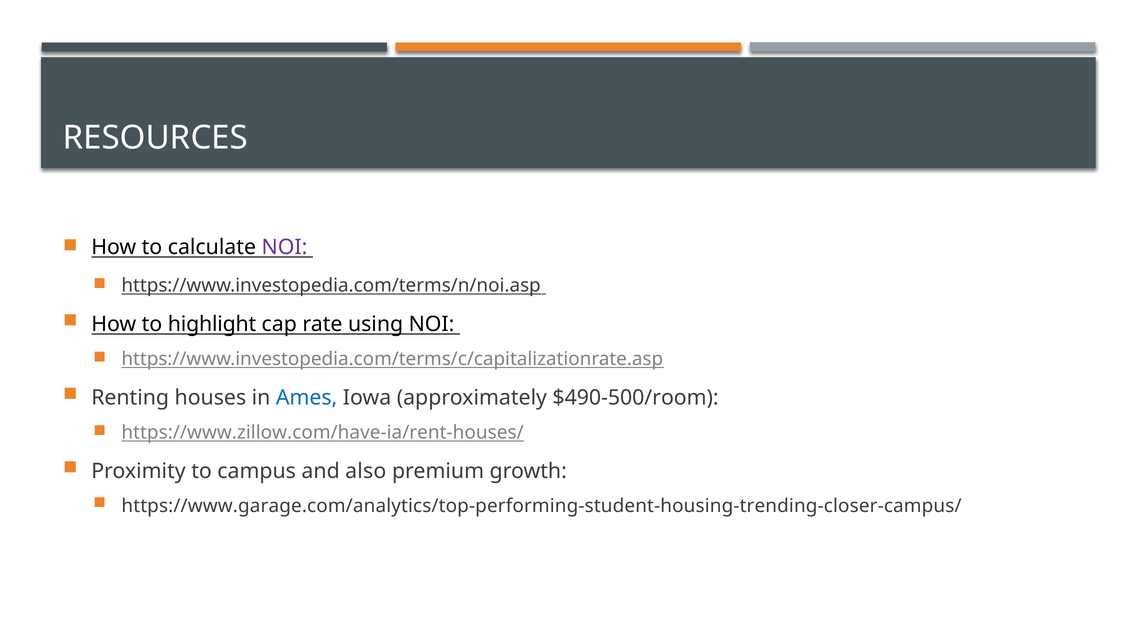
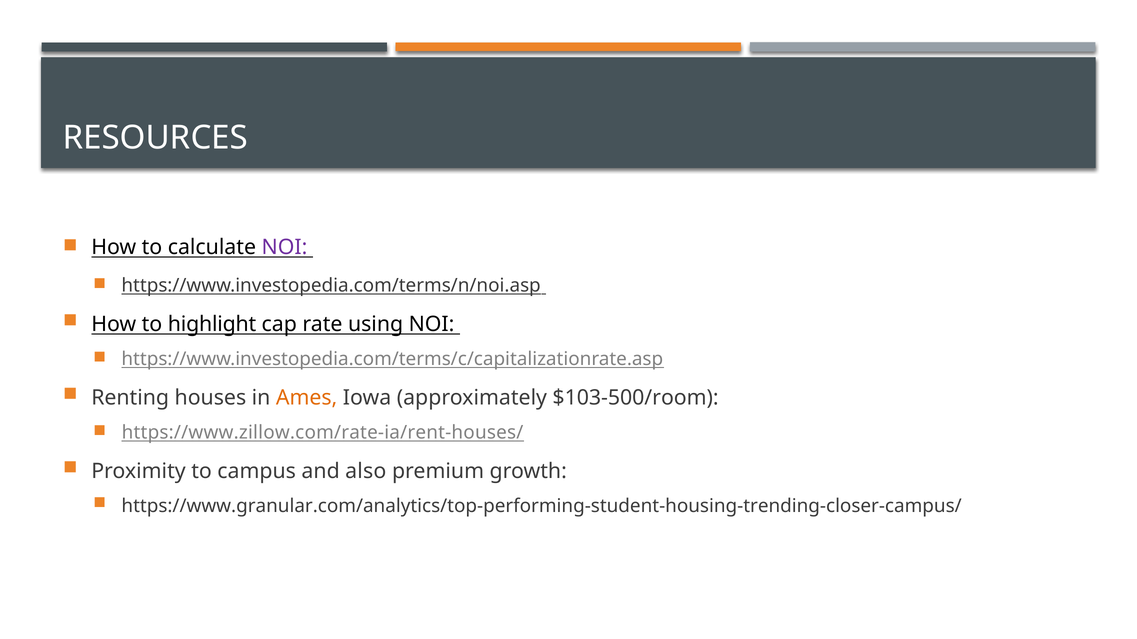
Ames colour: blue -> orange
$490-500/room: $490-500/room -> $103-500/room
https://www.zillow.com/have-ia/rent-houses/: https://www.zillow.com/have-ia/rent-houses/ -> https://www.zillow.com/rate-ia/rent-houses/
https://www.garage.com/analytics/top-performing-student-housing-trending-closer-campus/: https://www.garage.com/analytics/top-performing-student-housing-trending-closer-campus/ -> https://www.granular.com/analytics/top-performing-student-housing-trending-closer-campus/
